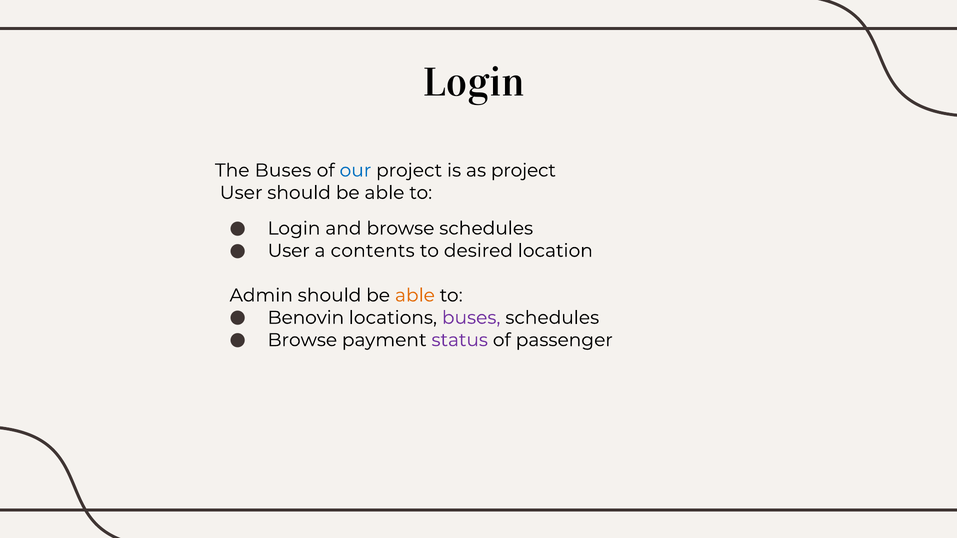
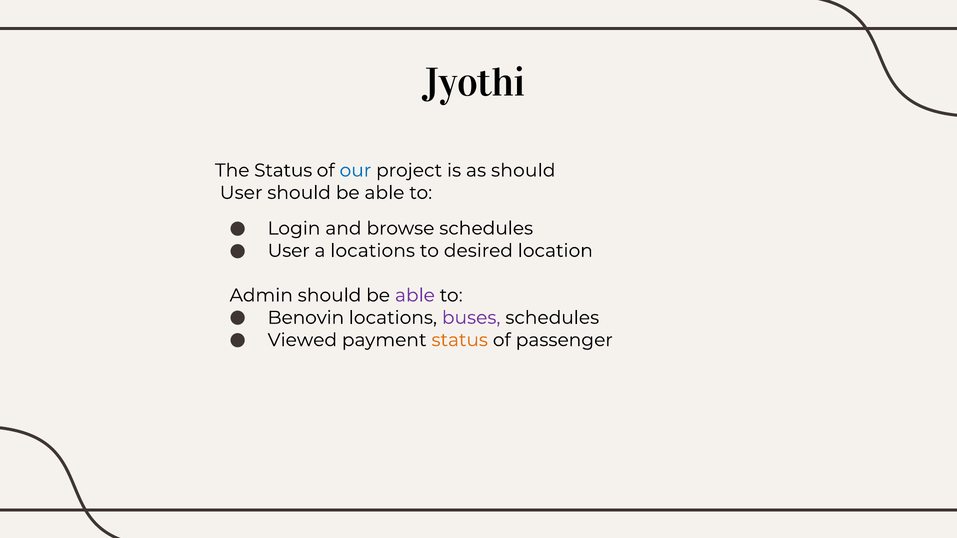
Login at (474, 83): Login -> Jyothi
The Buses: Buses -> Status
as project: project -> should
a contents: contents -> locations
able at (415, 296) colour: orange -> purple
Browse at (302, 340): Browse -> Viewed
status at (460, 340) colour: purple -> orange
